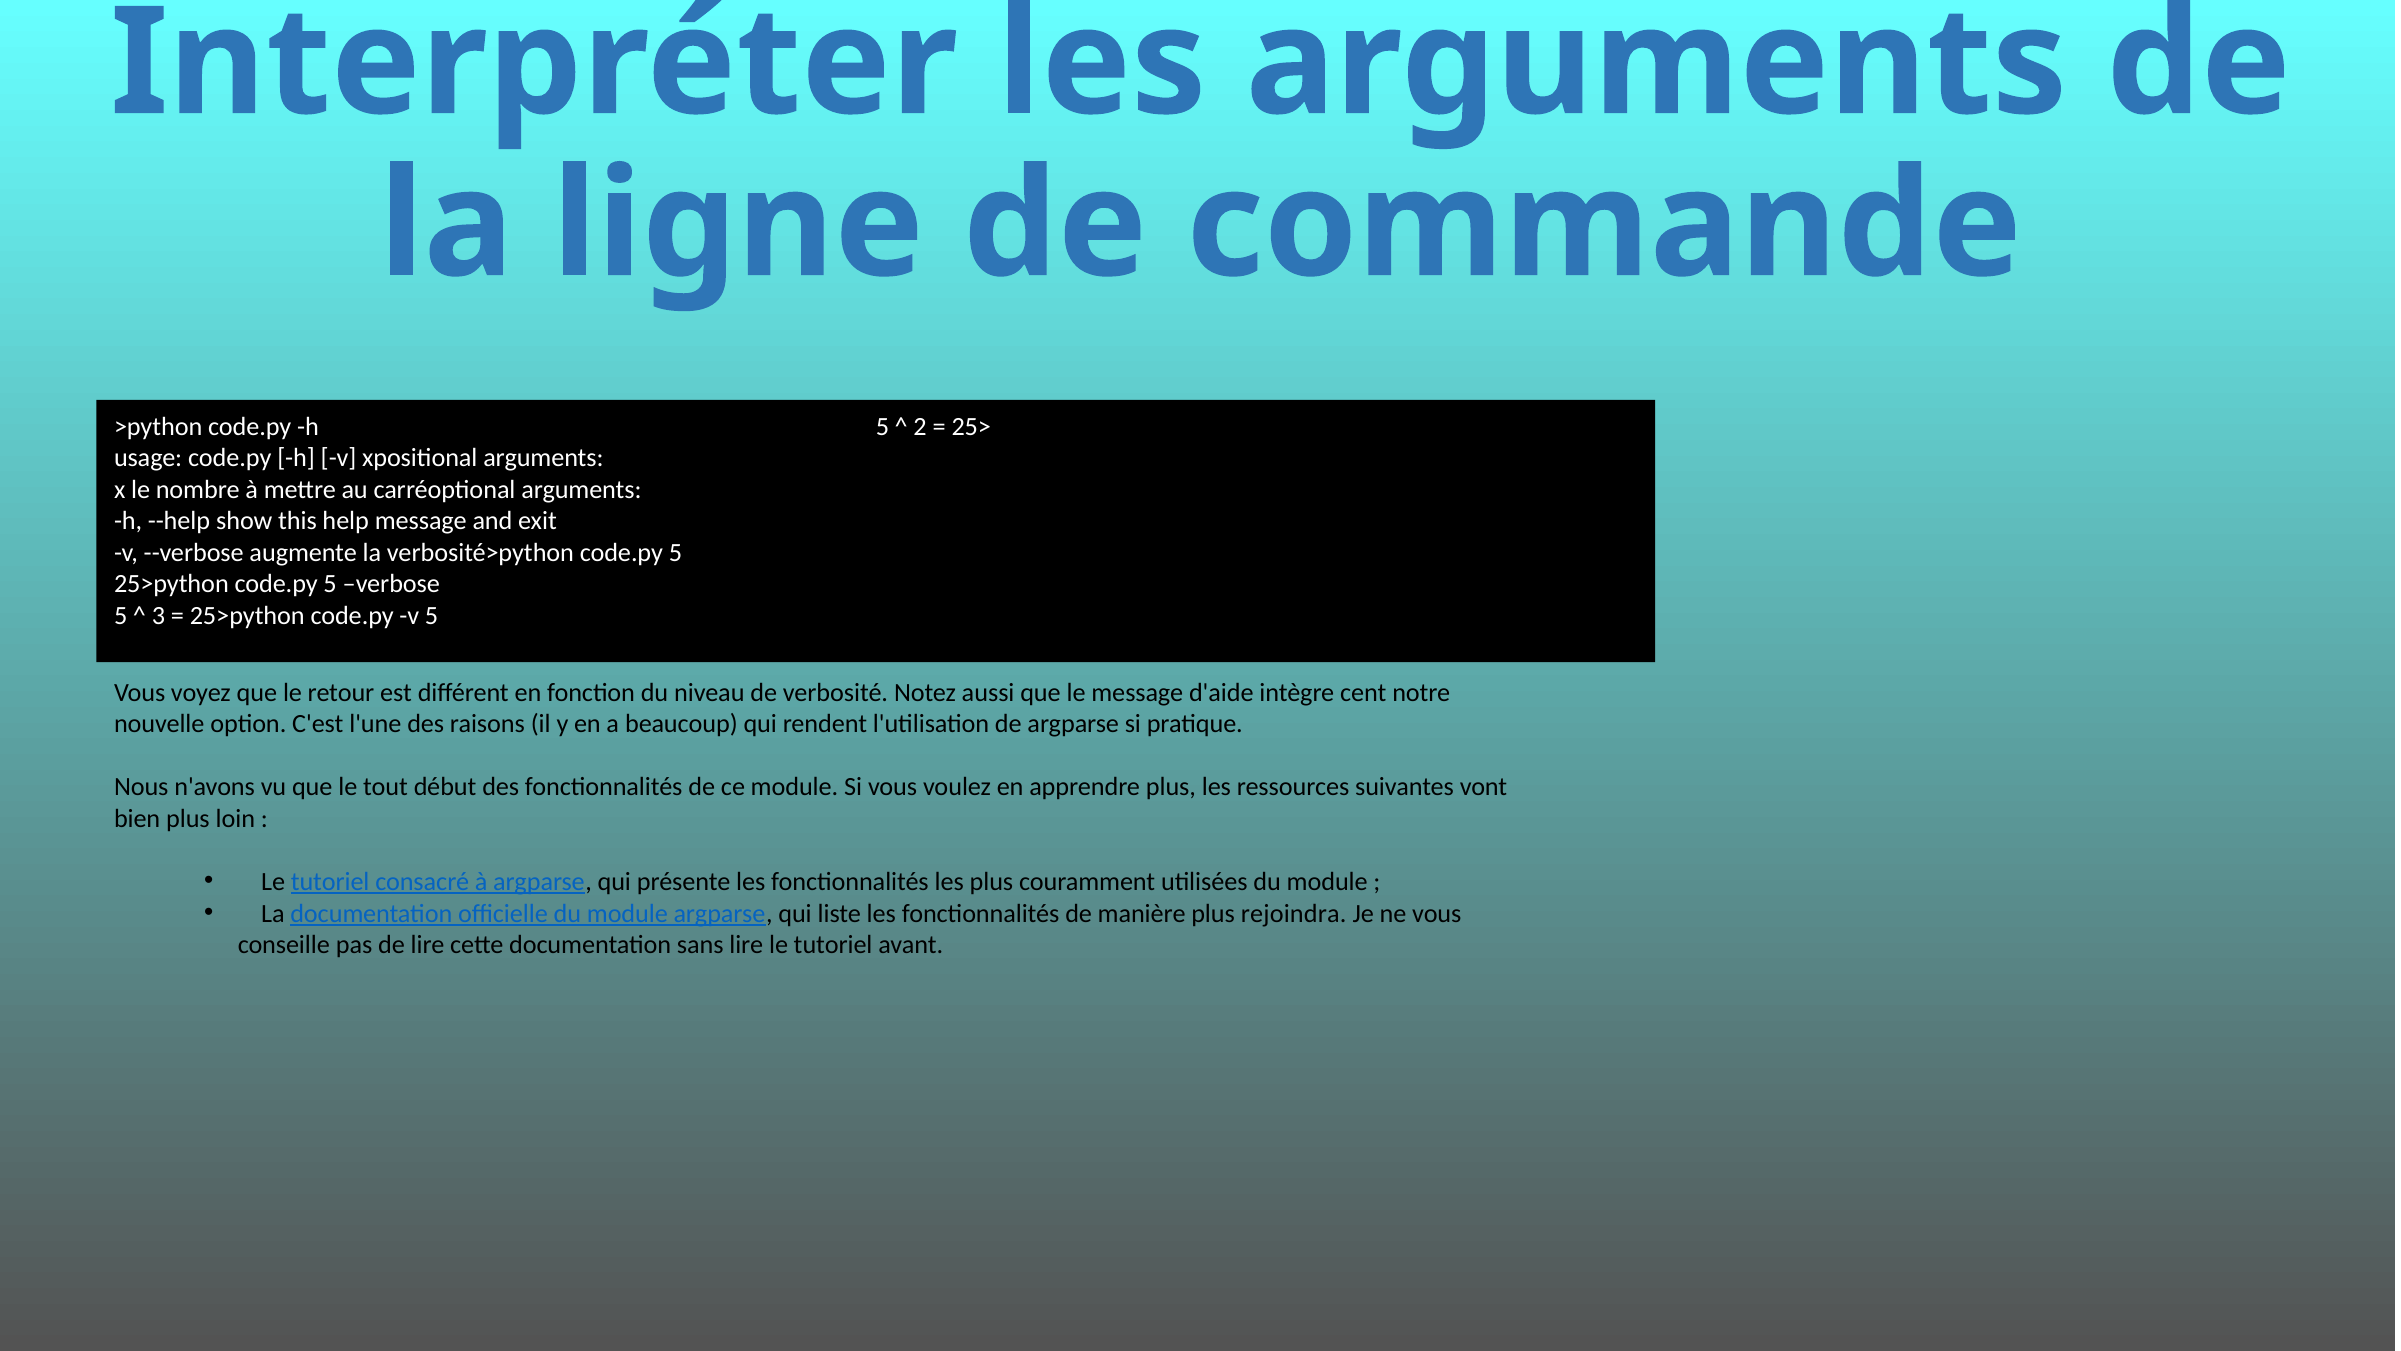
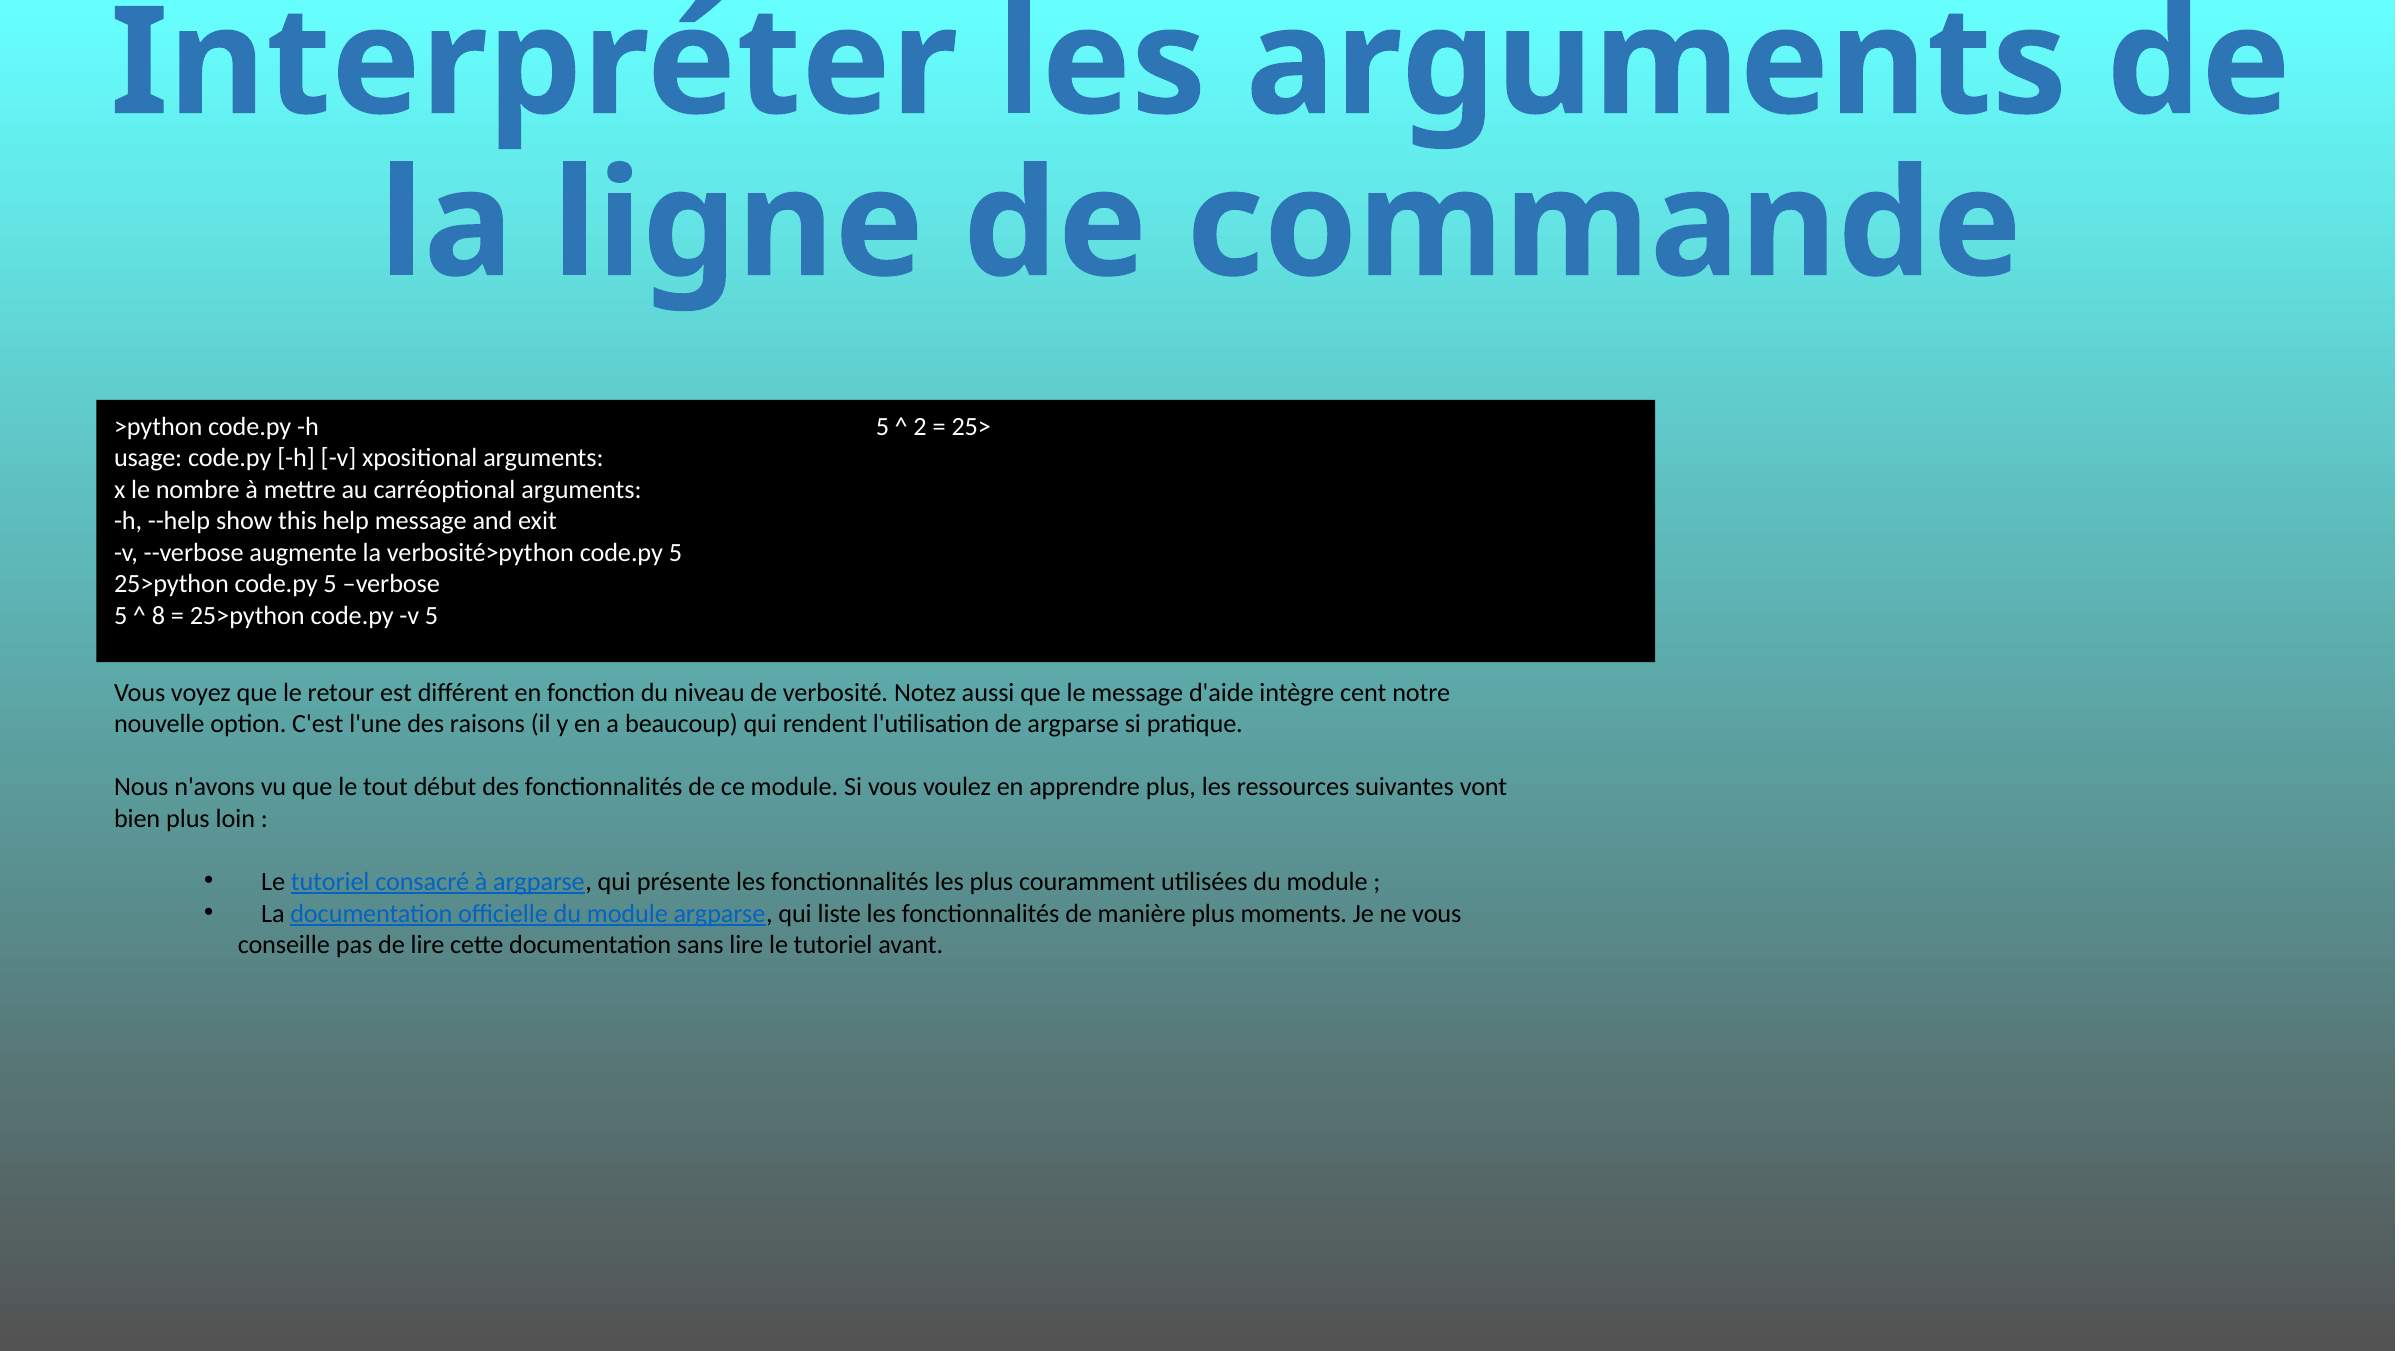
3: 3 -> 8
rejoindra: rejoindra -> moments
